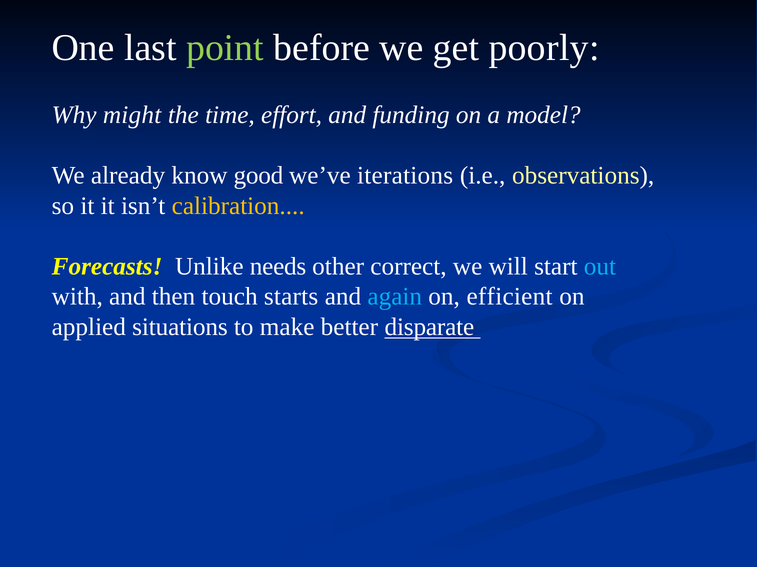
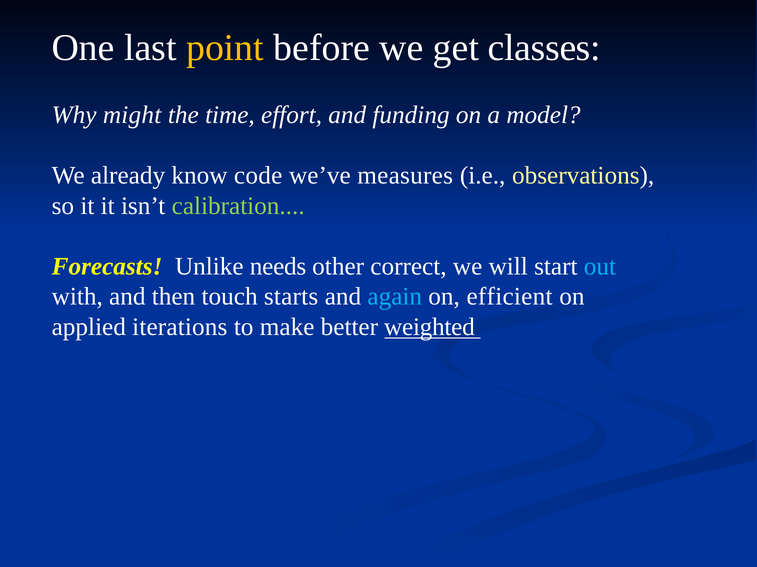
point colour: light green -> yellow
poorly: poorly -> classes
good: good -> code
iterations: iterations -> measures
calibration colour: yellow -> light green
situations: situations -> iterations
disparate: disparate -> weighted
